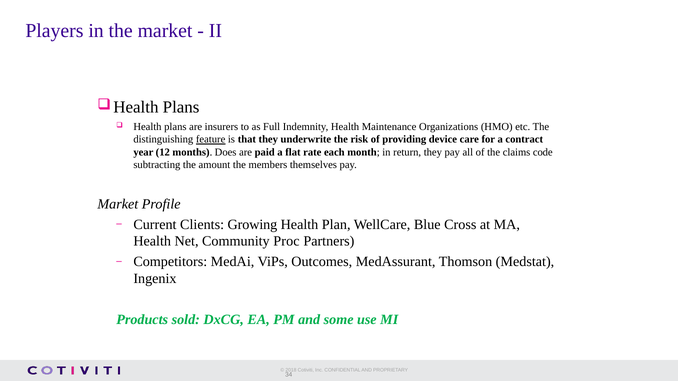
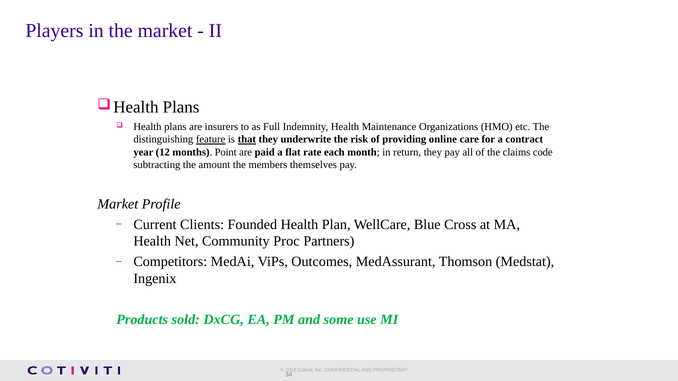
that underline: none -> present
device: device -> online
Does: Does -> Point
Growing: Growing -> Founded
